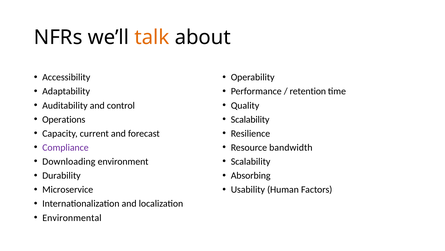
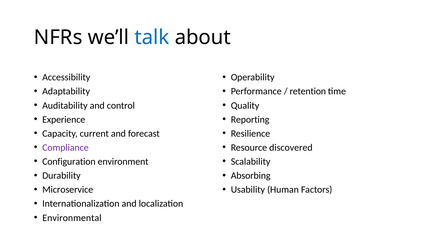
talk colour: orange -> blue
Operations: Operations -> Experience
Scalability at (250, 119): Scalability -> Reporting
bandwidth: bandwidth -> discovered
Downloading: Downloading -> Configuration
